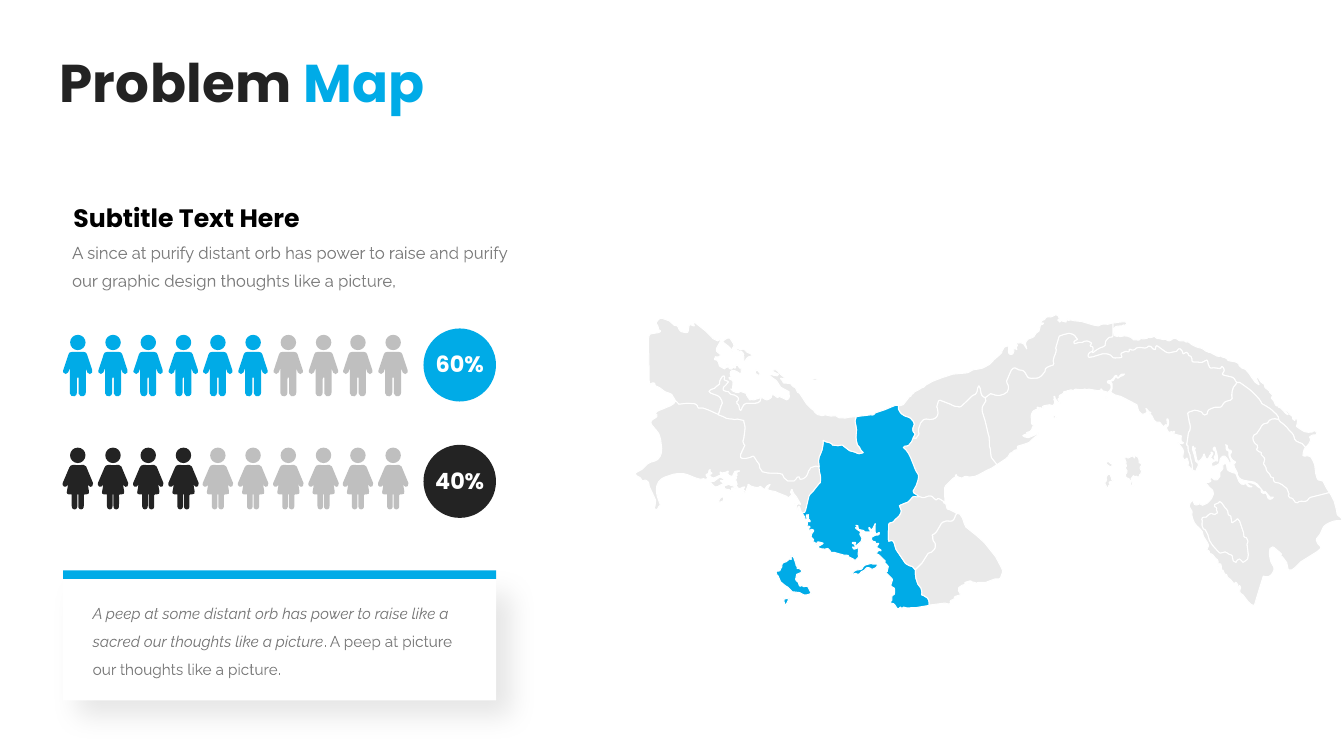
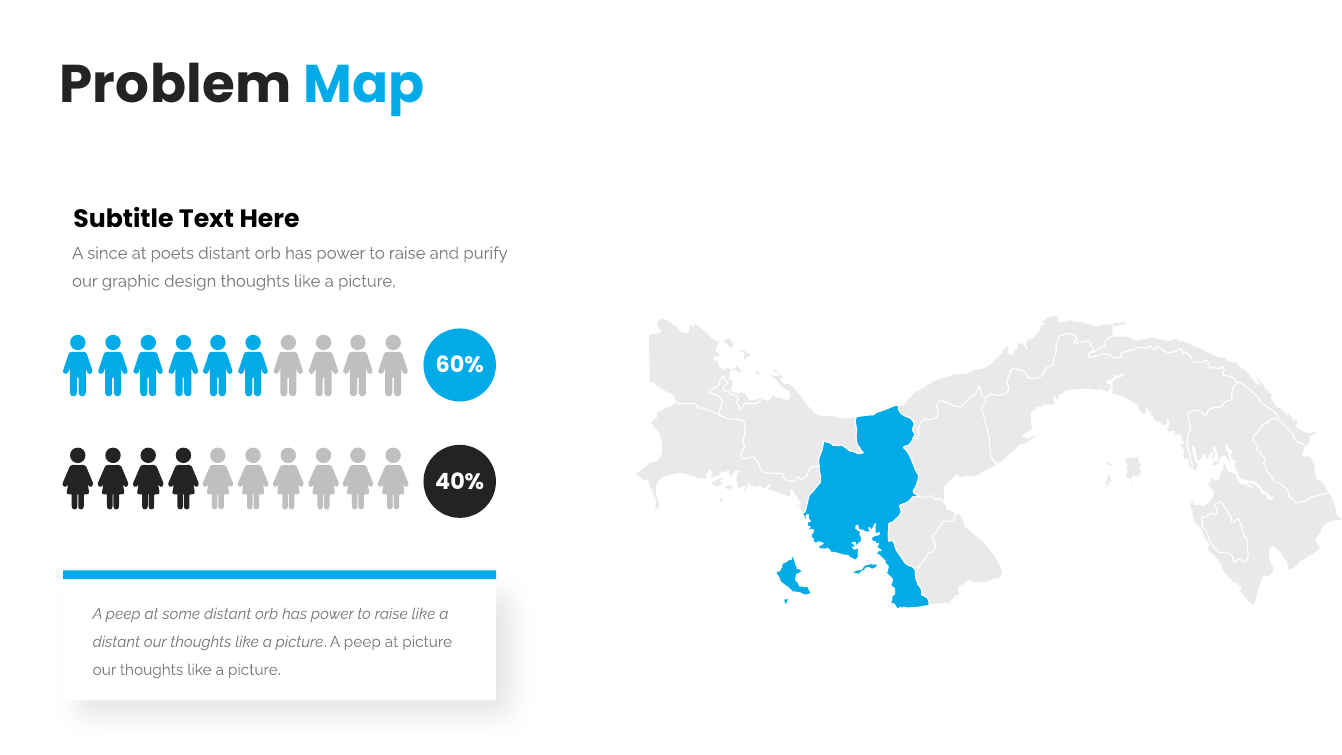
at purify: purify -> poets
sacred at (116, 642): sacred -> distant
